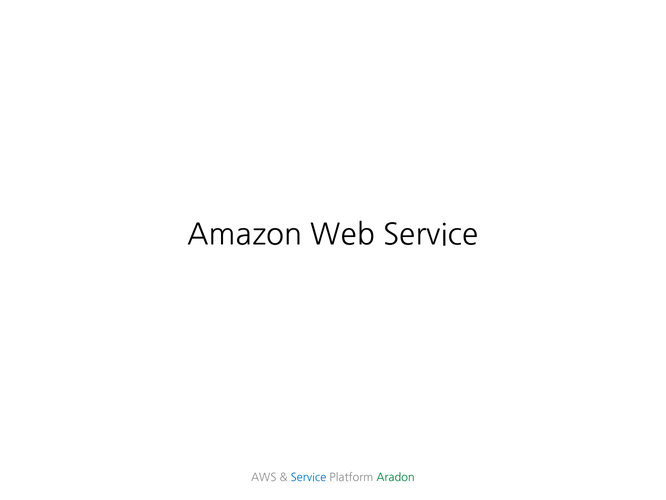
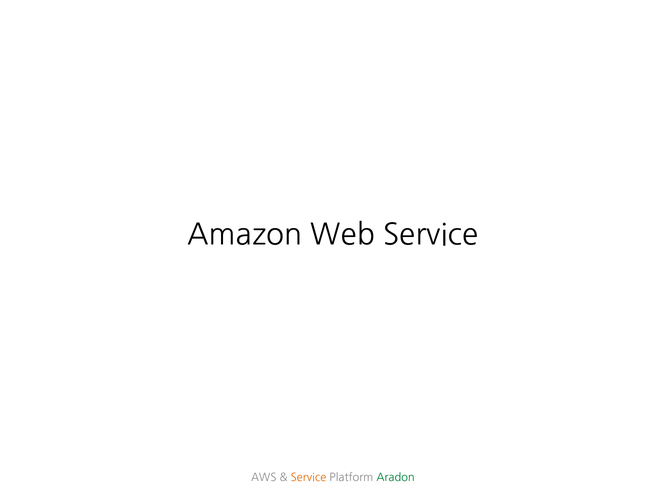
Service at (308, 477) colour: blue -> orange
